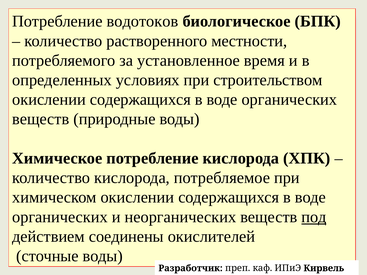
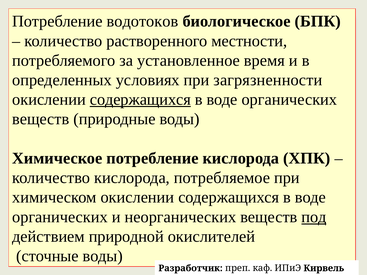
строительством: строительством -> загрязненности
содержащихся at (140, 100) underline: none -> present
соединены: соединены -> природной
